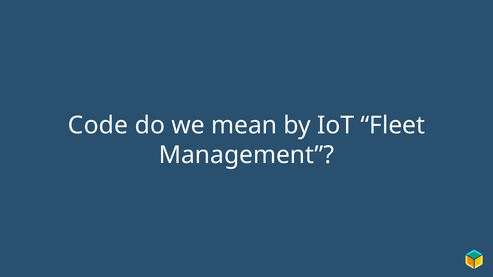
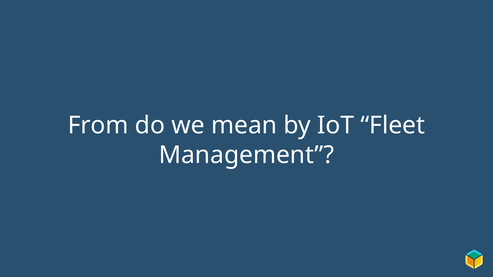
Code: Code -> From
